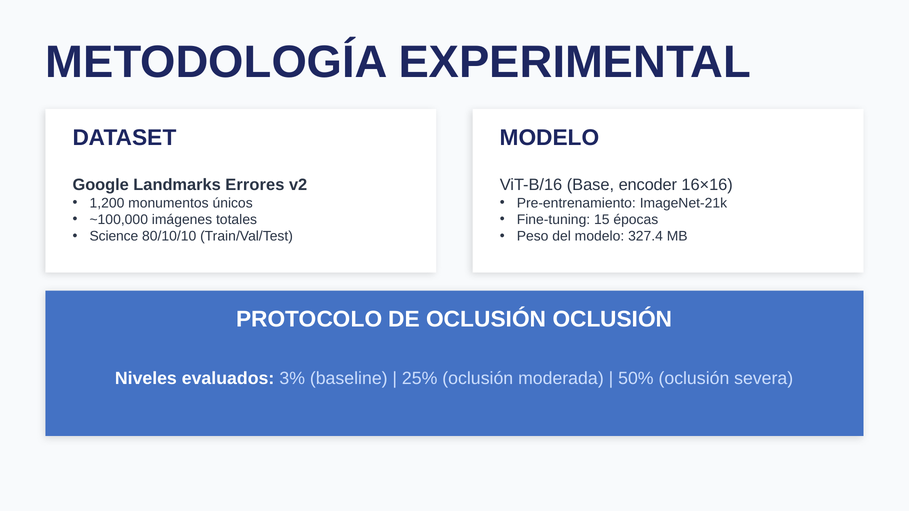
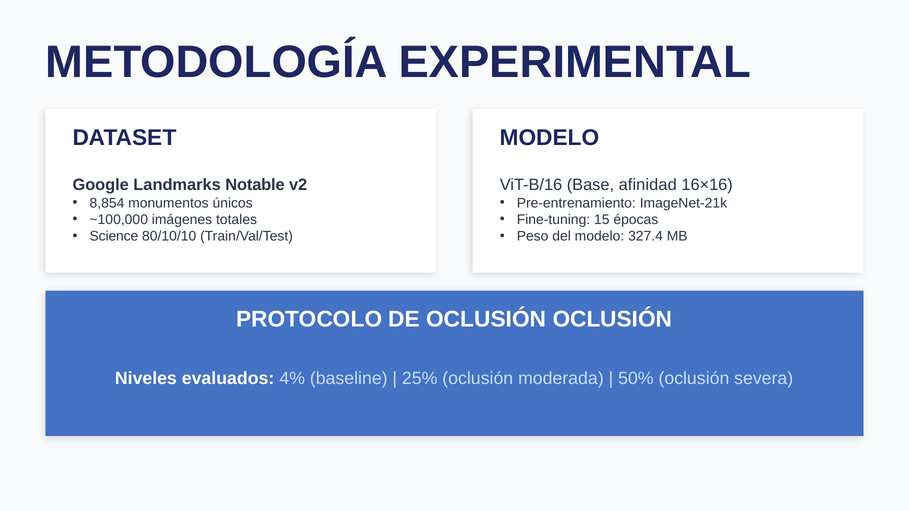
Errores: Errores -> Notable
encoder: encoder -> afinidad
1,200: 1,200 -> 8,854
3%: 3% -> 4%
